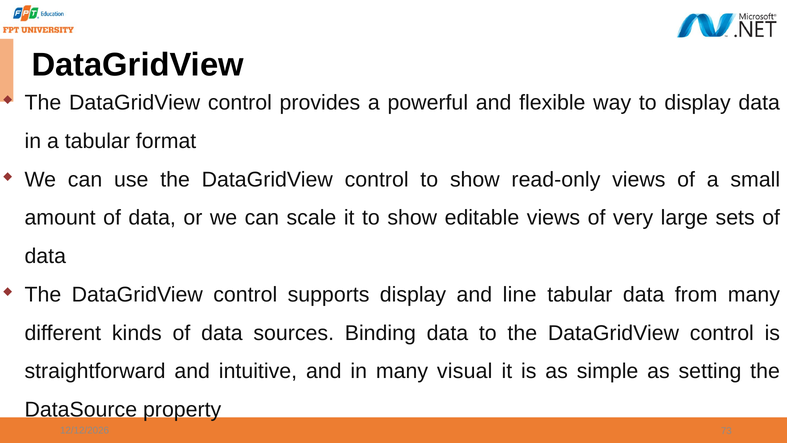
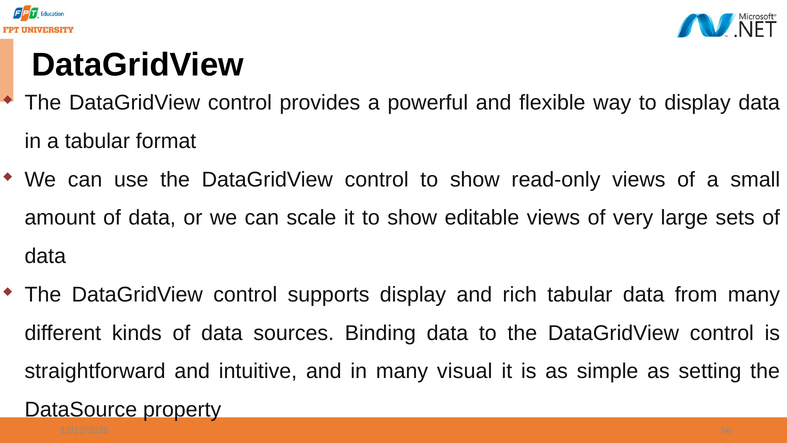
line: line -> rich
73: 73 -> 56
